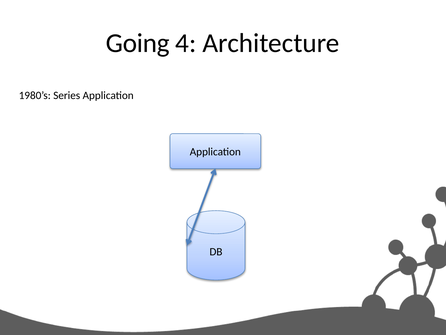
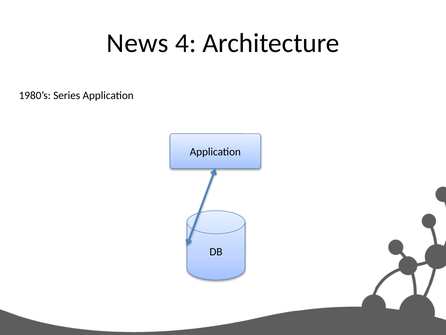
Going: Going -> News
